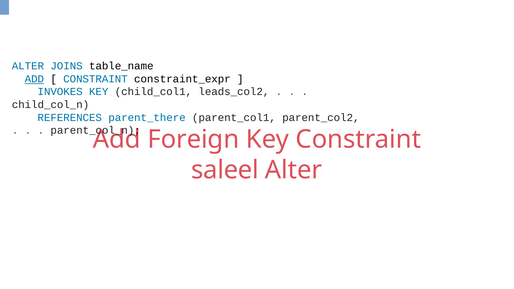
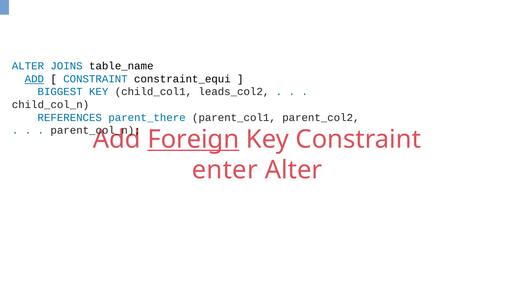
constraint_expr: constraint_expr -> constraint_equi
INVOKES: INVOKES -> BIGGEST
Foreign underline: none -> present
saleel: saleel -> enter
